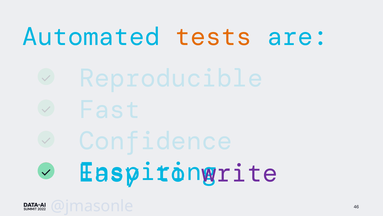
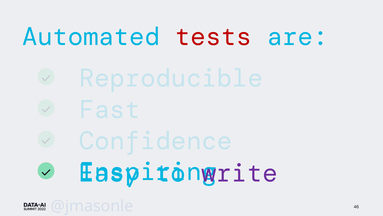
tests colour: orange -> red
